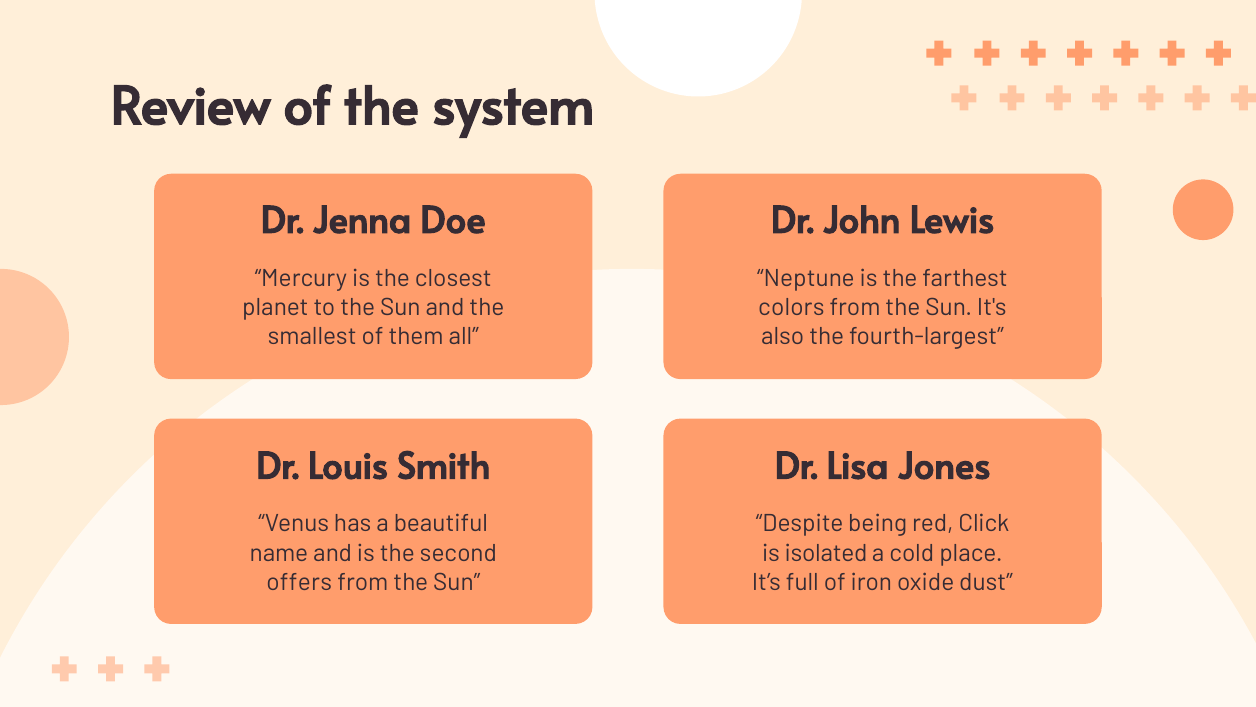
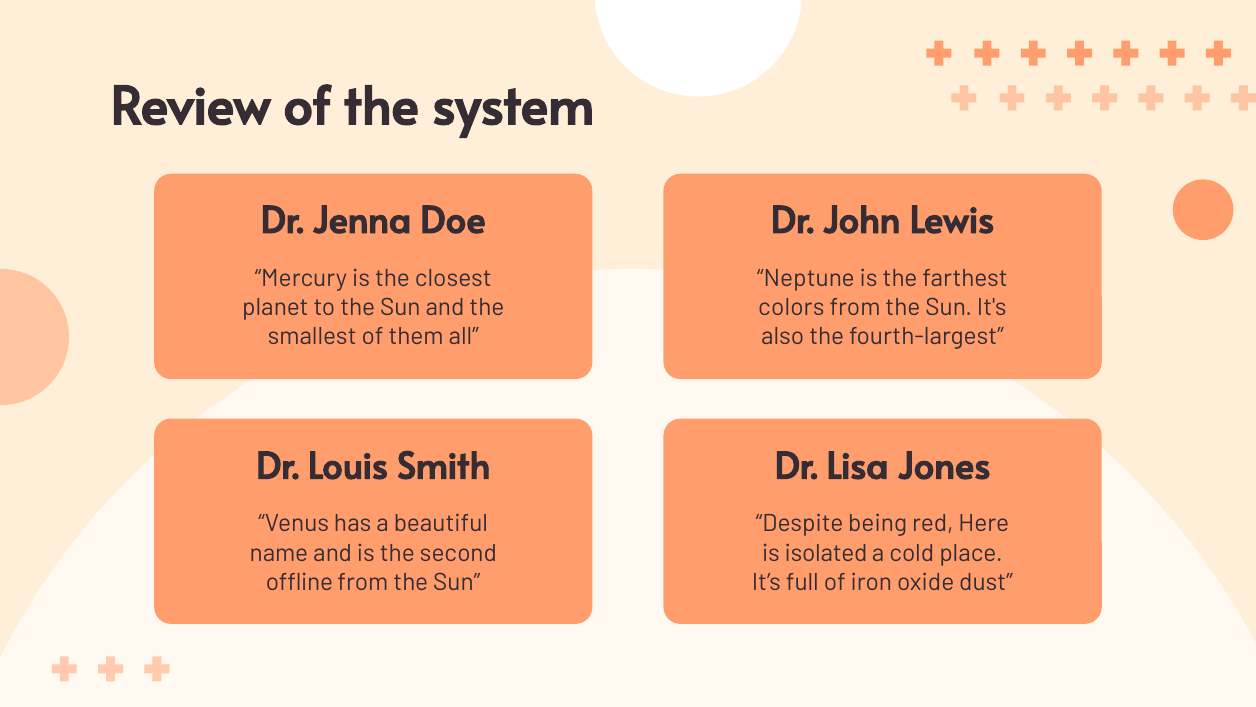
Click: Click -> Here
offers: offers -> offline
